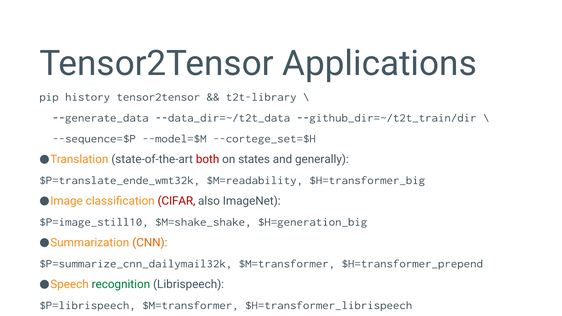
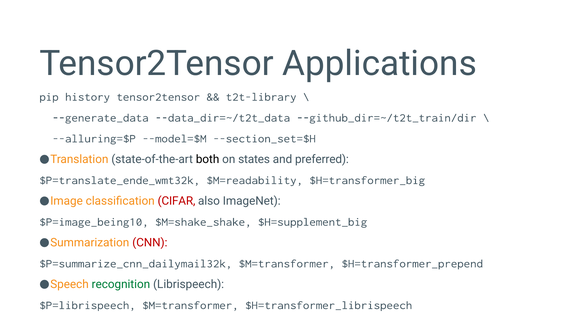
--sequence=$P: --sequence=$P -> --alluring=$P
--cortege_set=$H: --cortege_set=$H -> --section_set=$H
both colour: red -> black
generally: generally -> preferred
$P=image_still10: $P=image_still10 -> $P=image_being10
$H=generation_big: $H=generation_big -> $H=supplement_big
CNN colour: orange -> red
